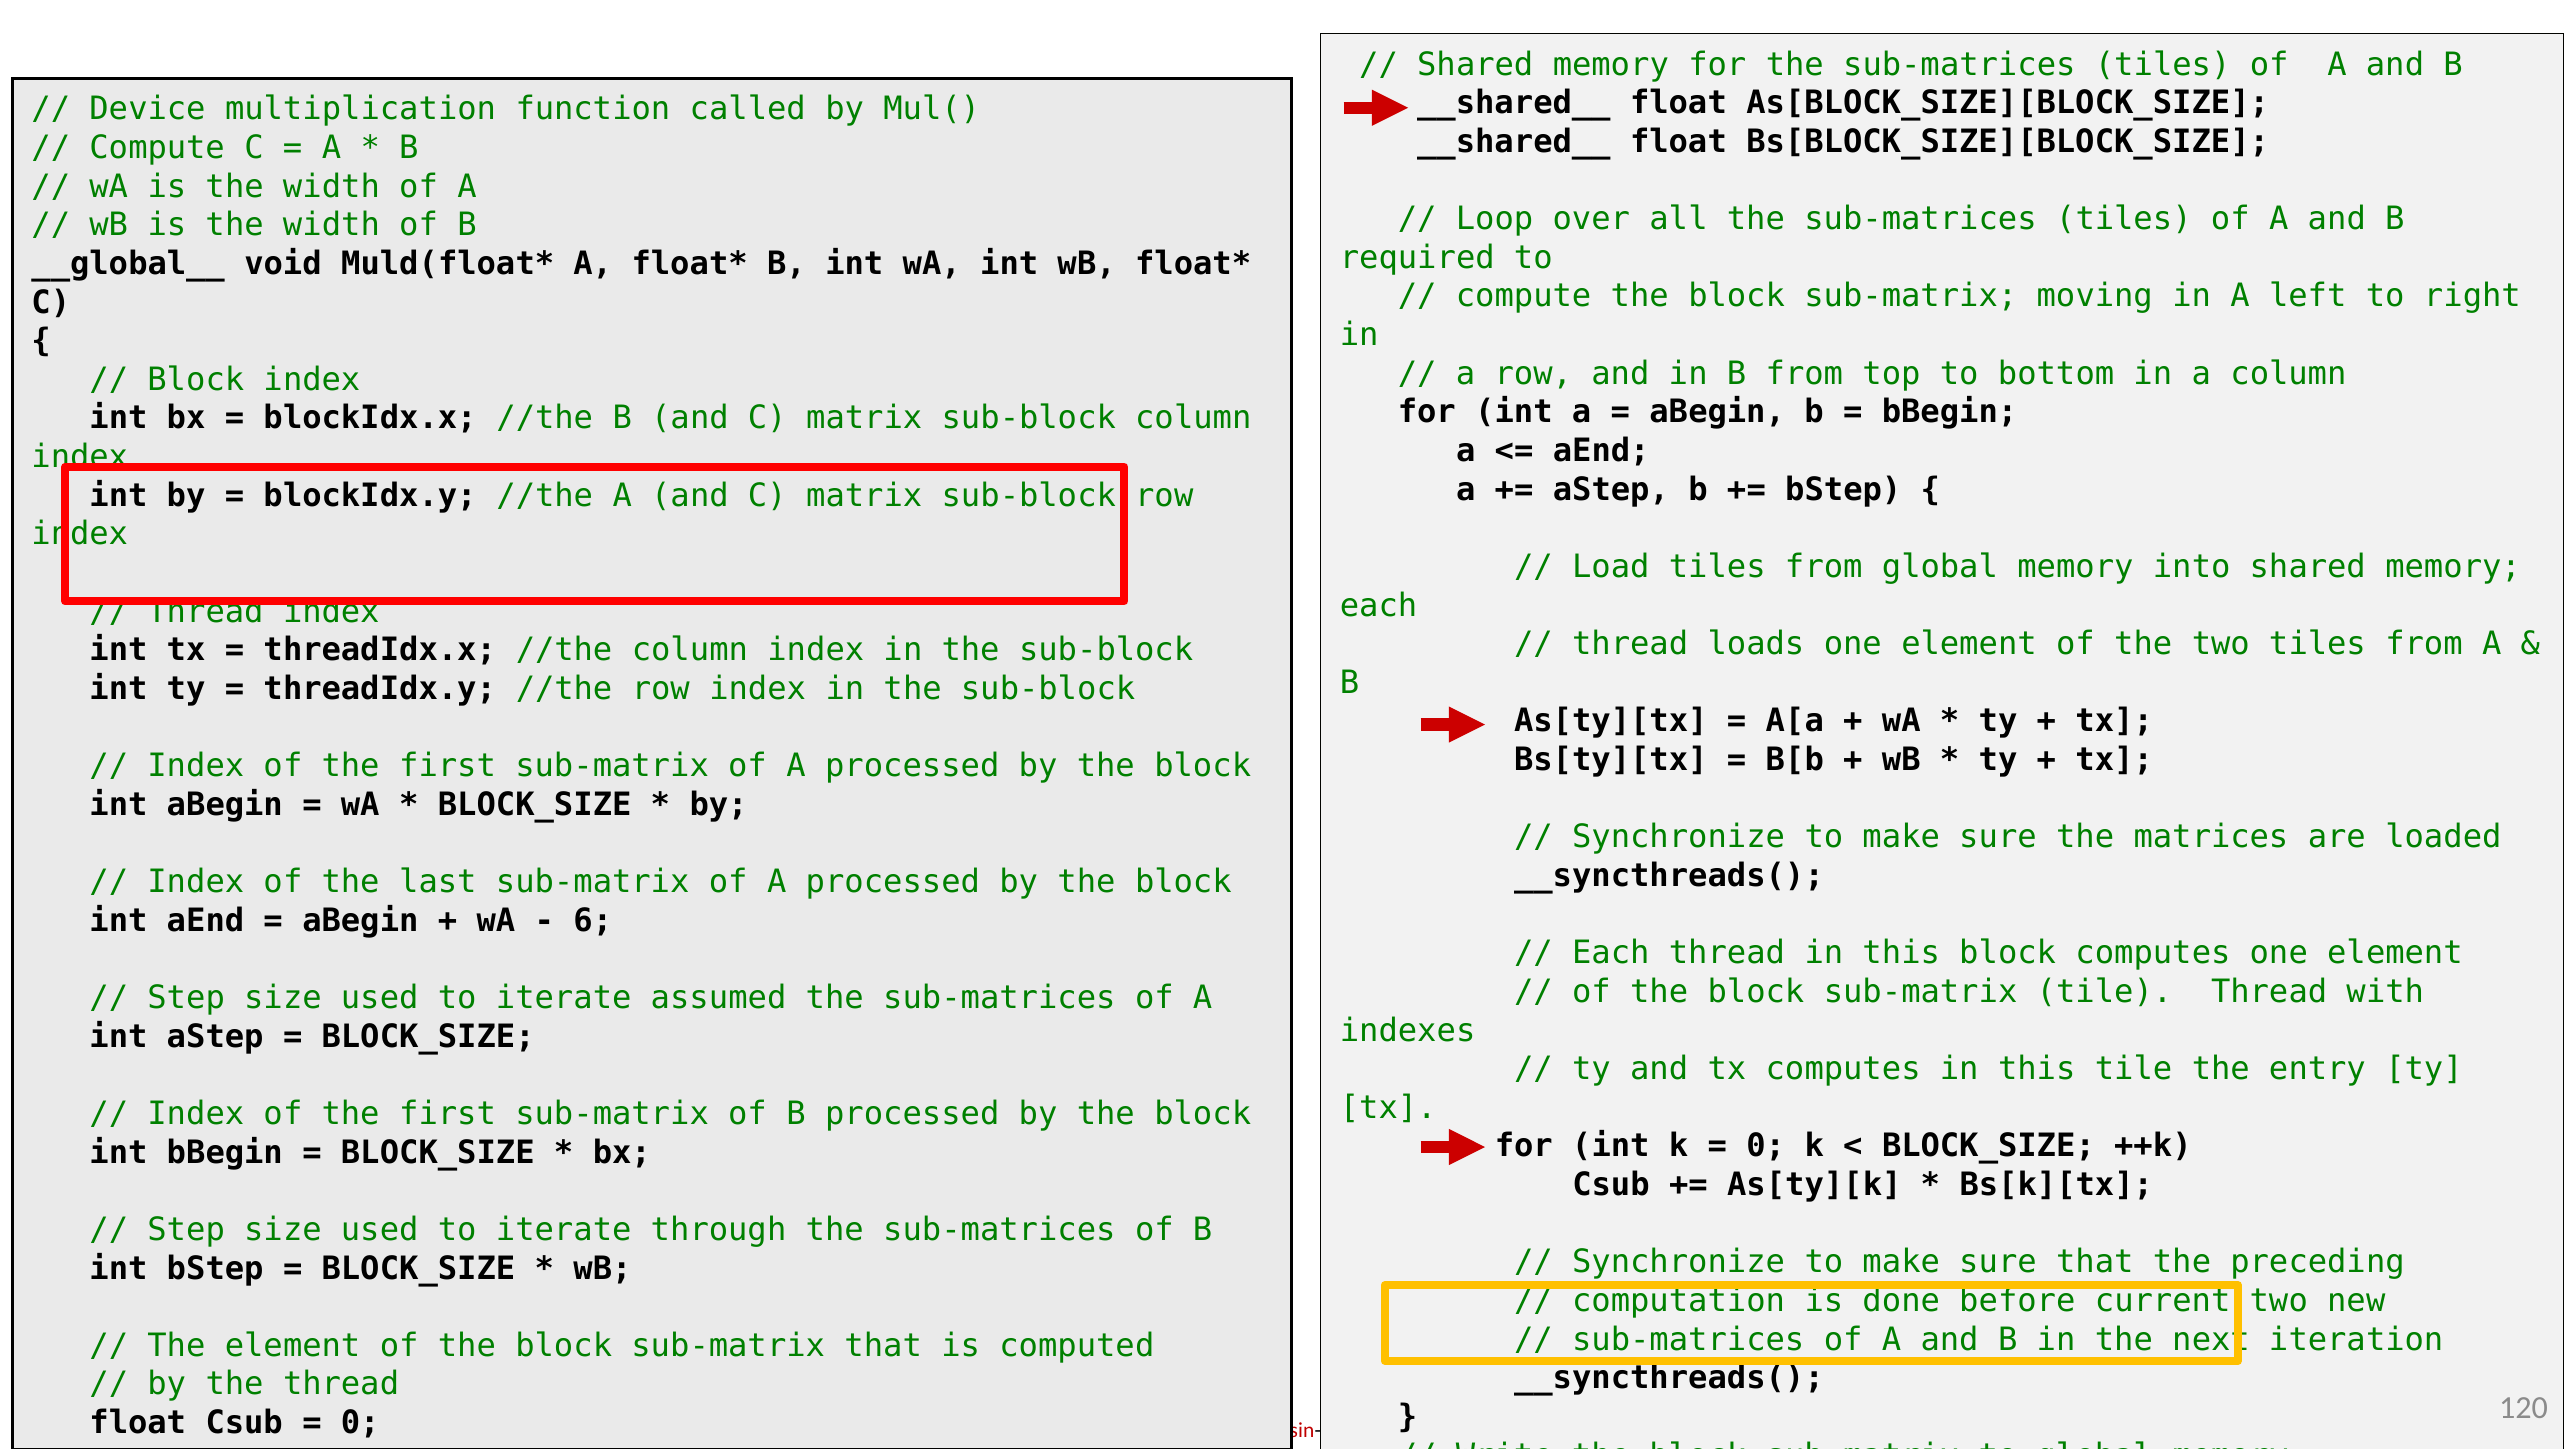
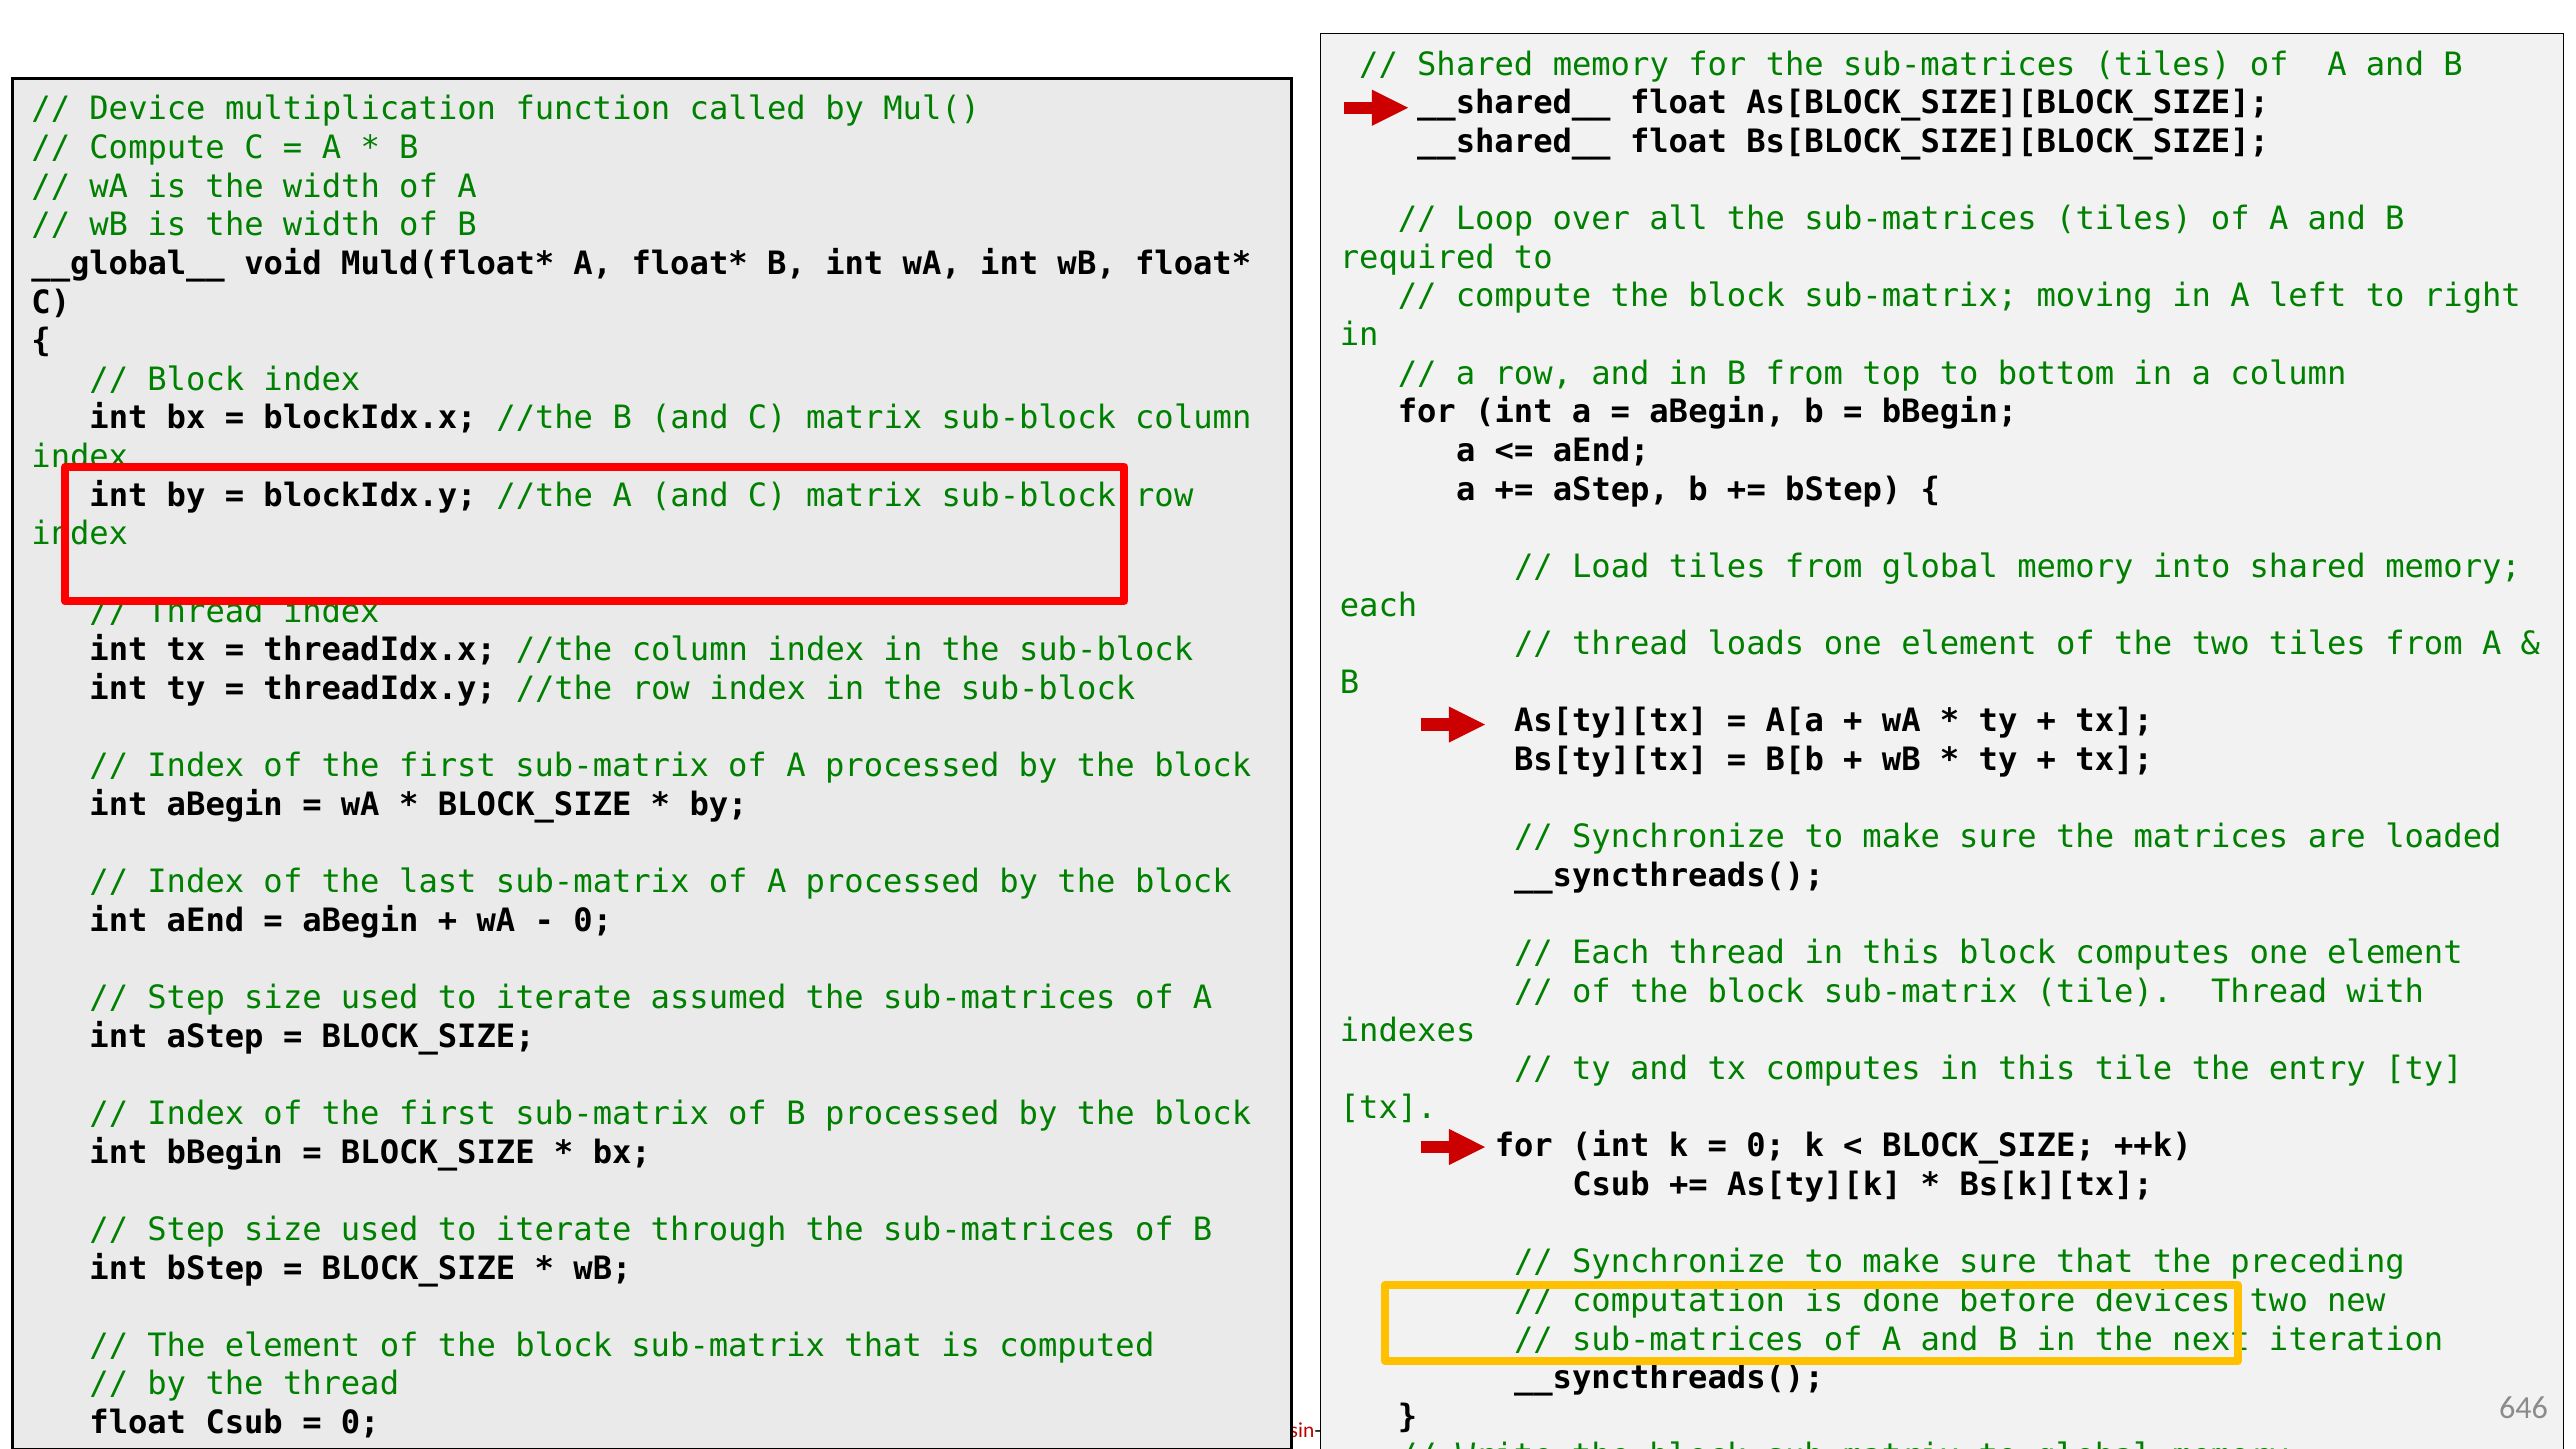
6 at (593, 921): 6 -> 0
current: current -> devices
120: 120 -> 646
